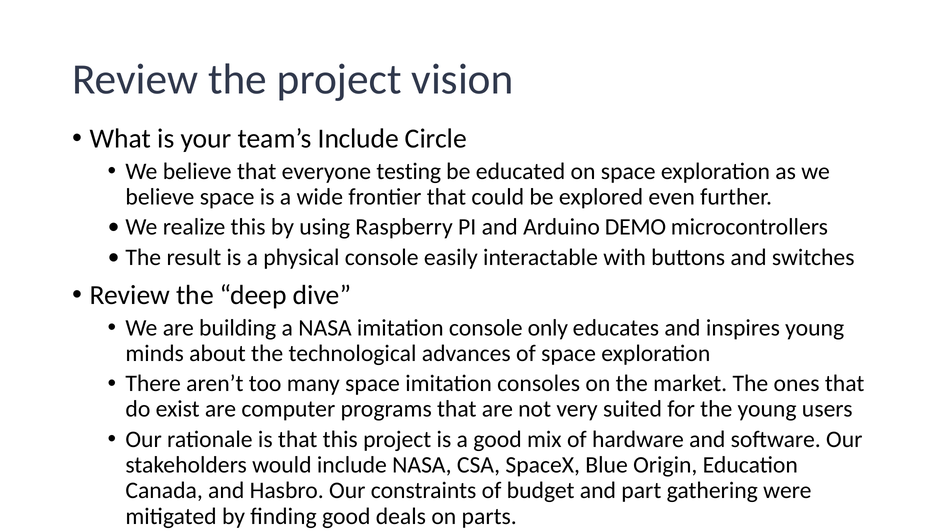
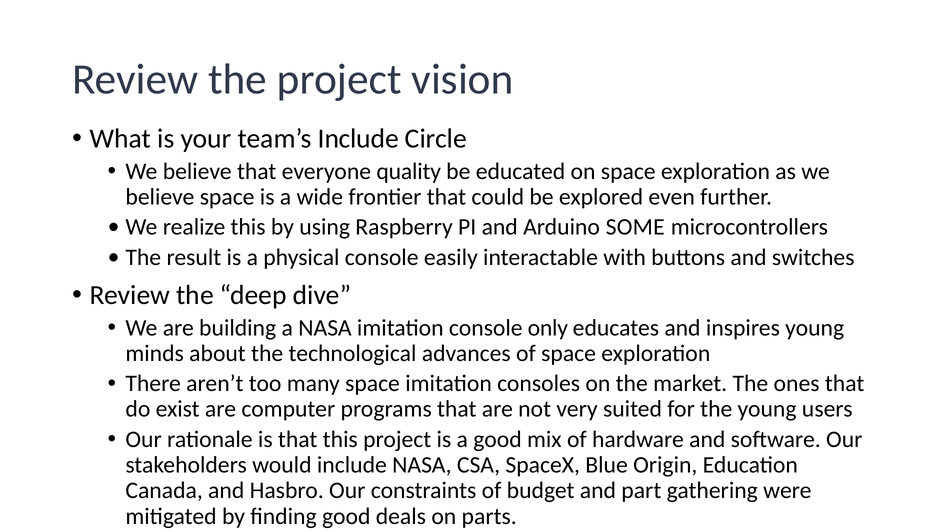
testing: testing -> quality
DEMO: DEMO -> SOME
